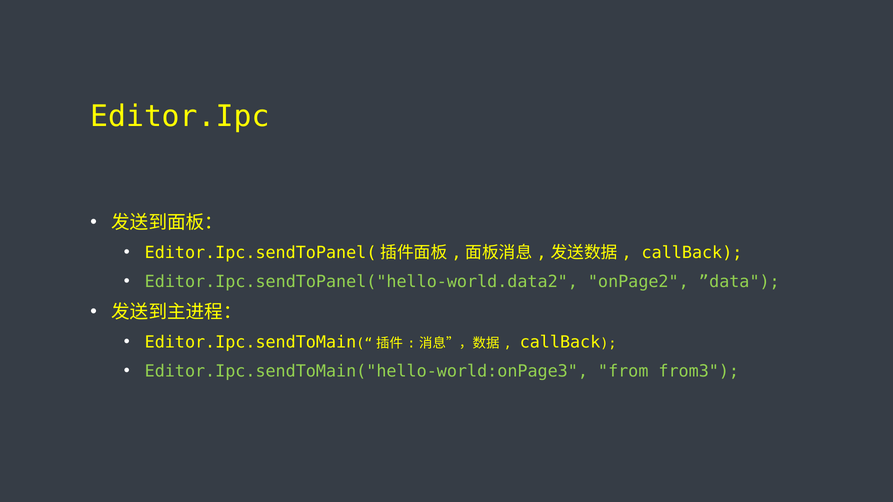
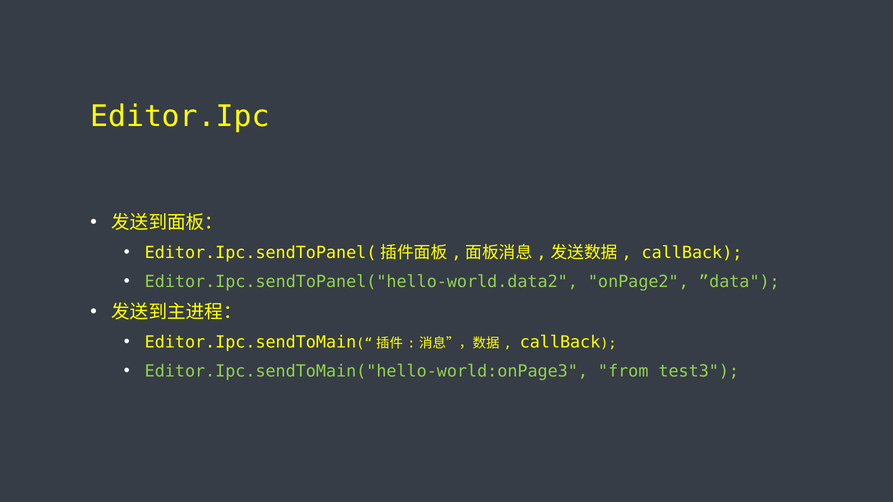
from3: from3 -> test3
